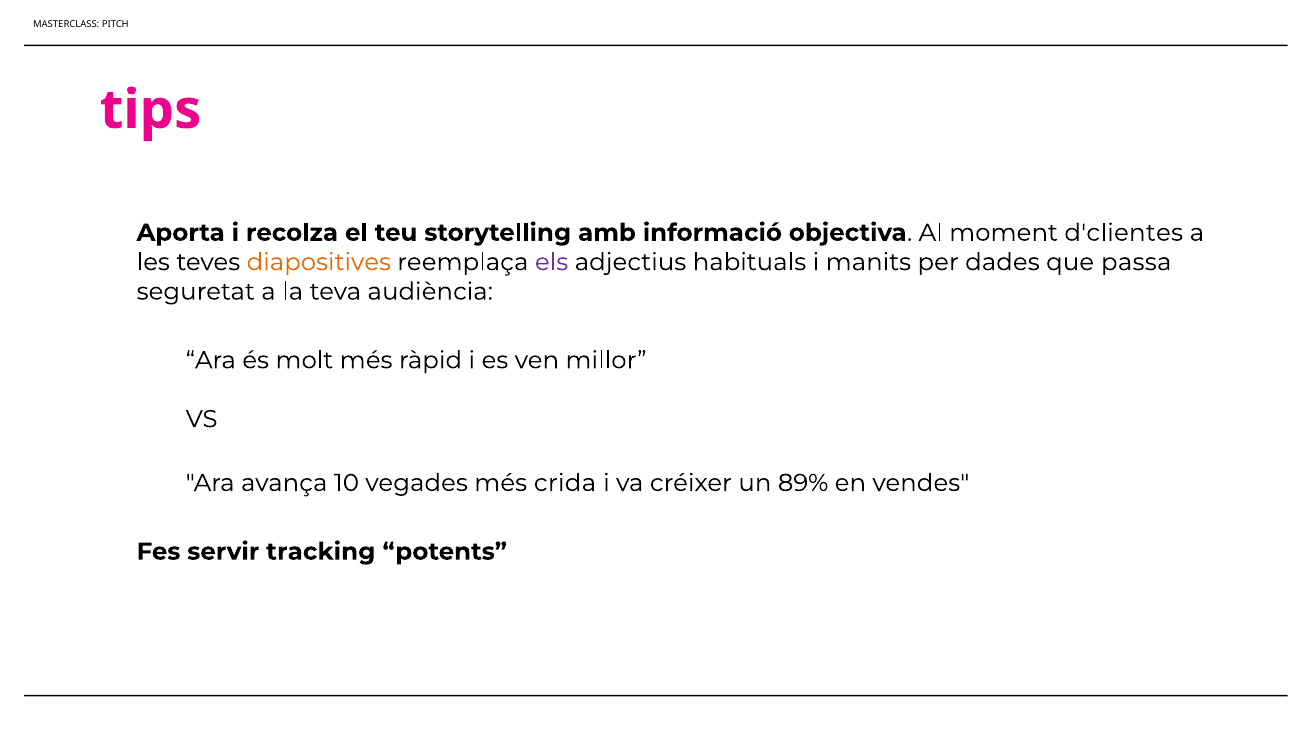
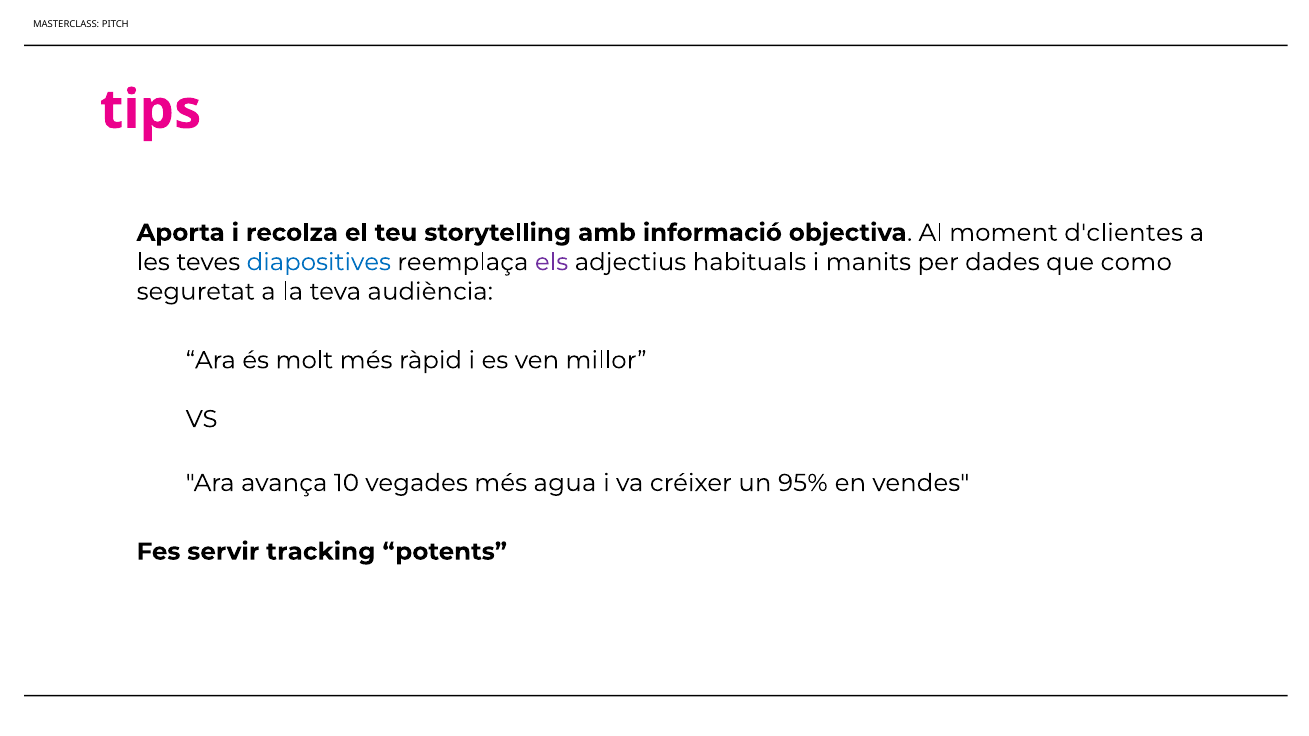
diapositives colour: orange -> blue
passa: passa -> como
crida: crida -> agua
89%: 89% -> 95%
